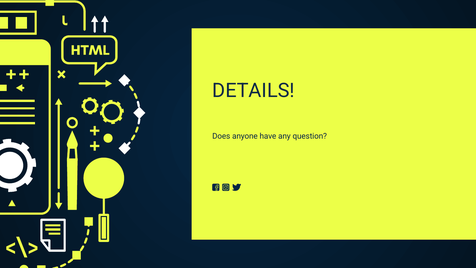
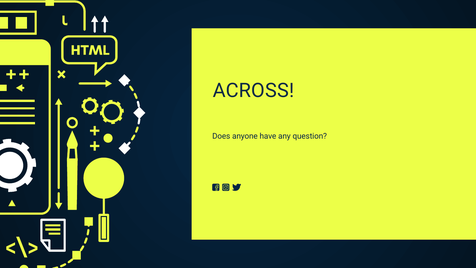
DETAILS: DETAILS -> ACROSS
